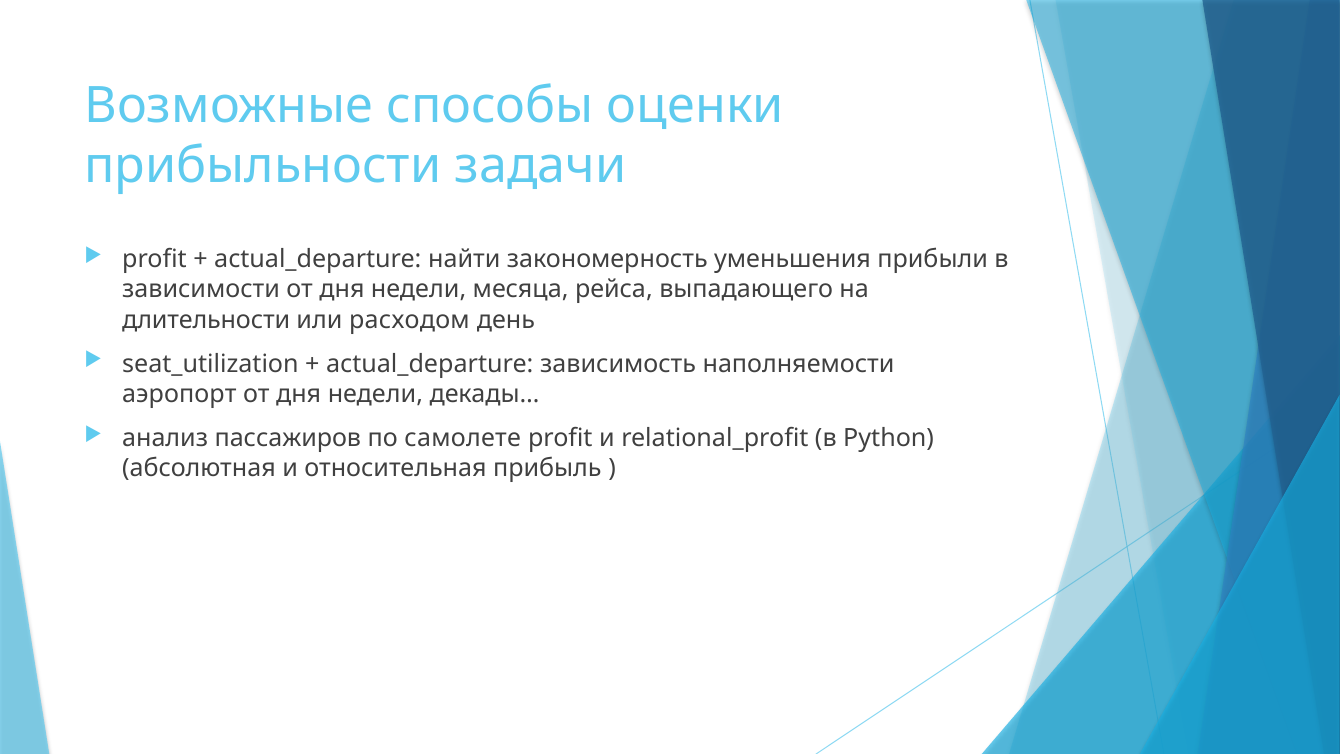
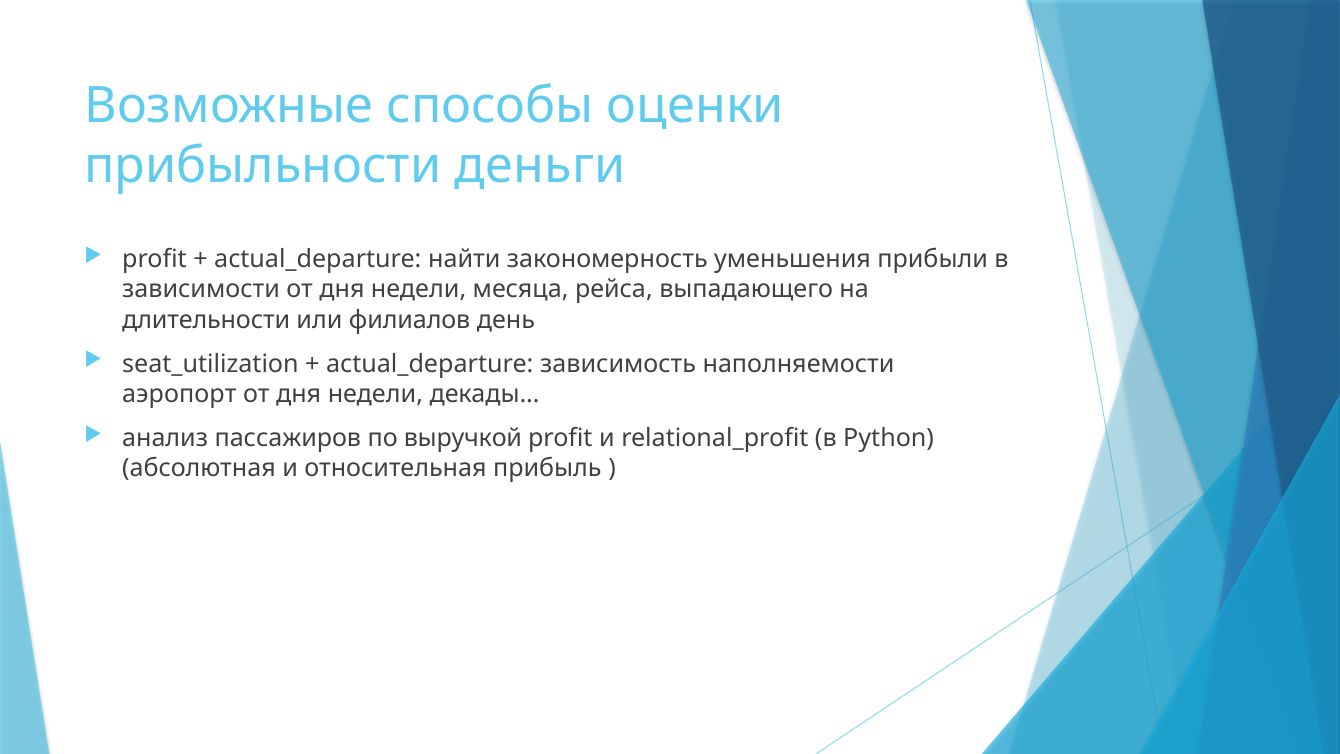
задачи: задачи -> деньги
расходом: расходом -> филиалов
самолете: самолете -> выручкой
